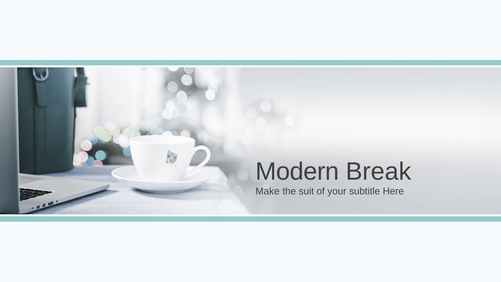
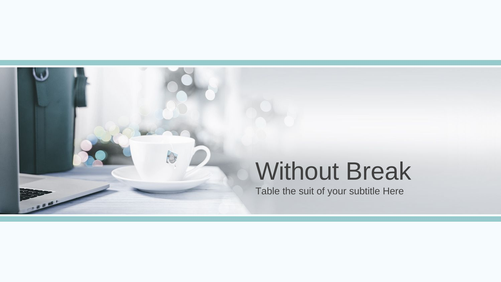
Modern: Modern -> Without
Make: Make -> Table
